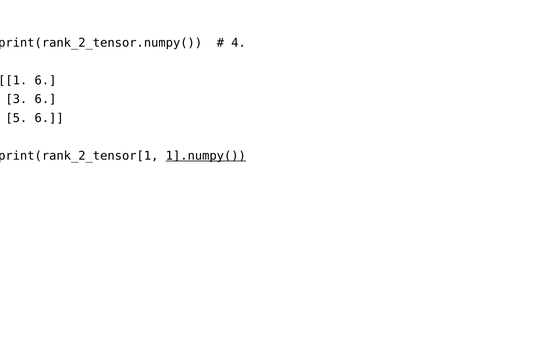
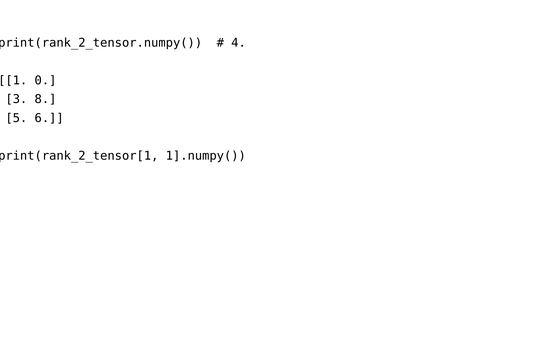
6 at (46, 81): 6 -> 0
3 6: 6 -> 8
1].numpy( underline: present -> none
